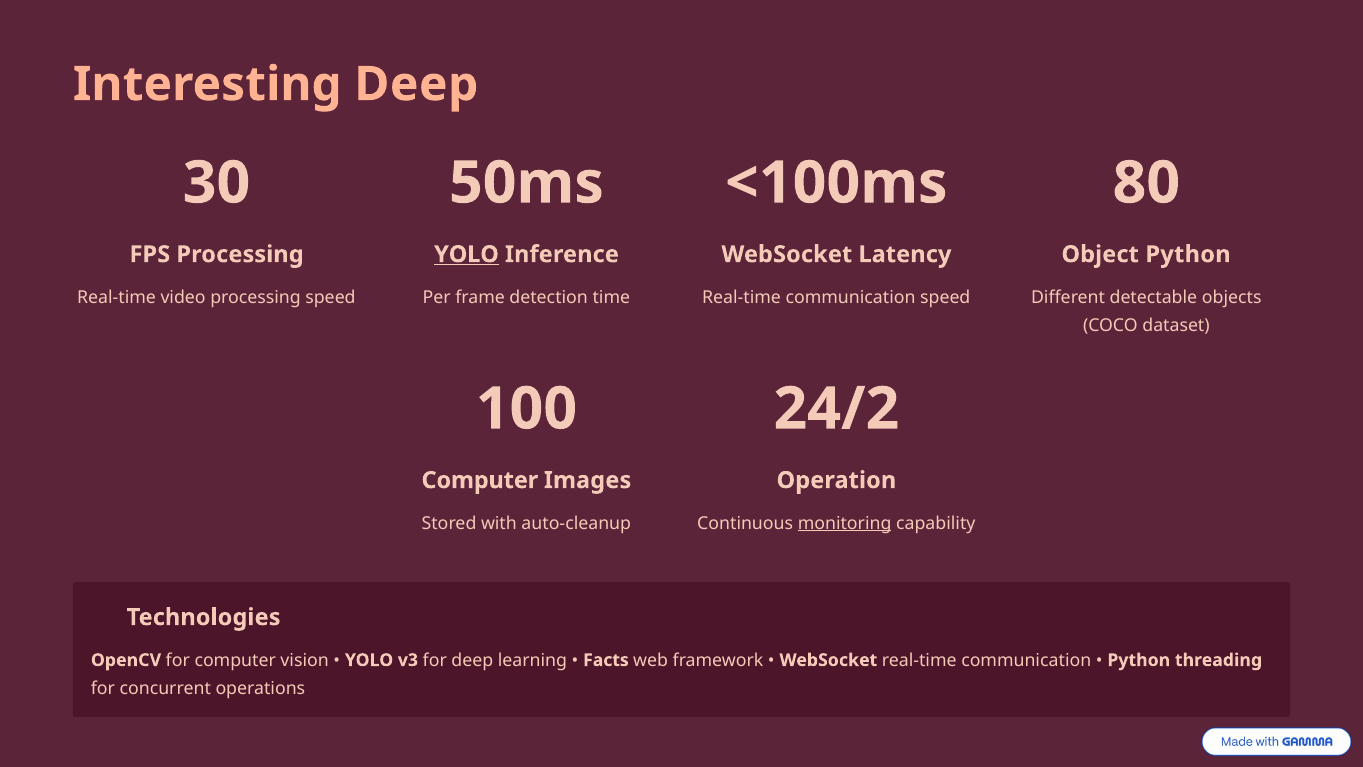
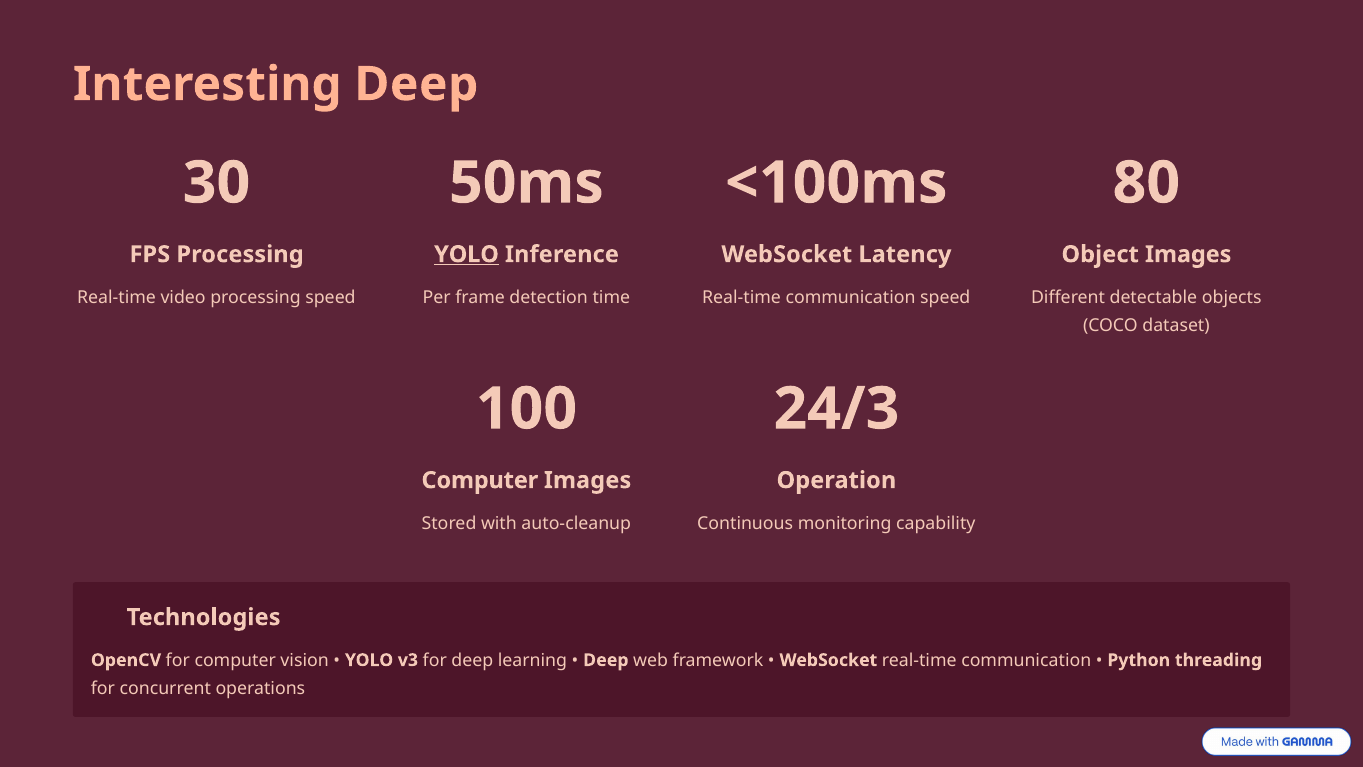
Object Python: Python -> Images
24/2: 24/2 -> 24/3
monitoring underline: present -> none
Facts at (606, 660): Facts -> Deep
